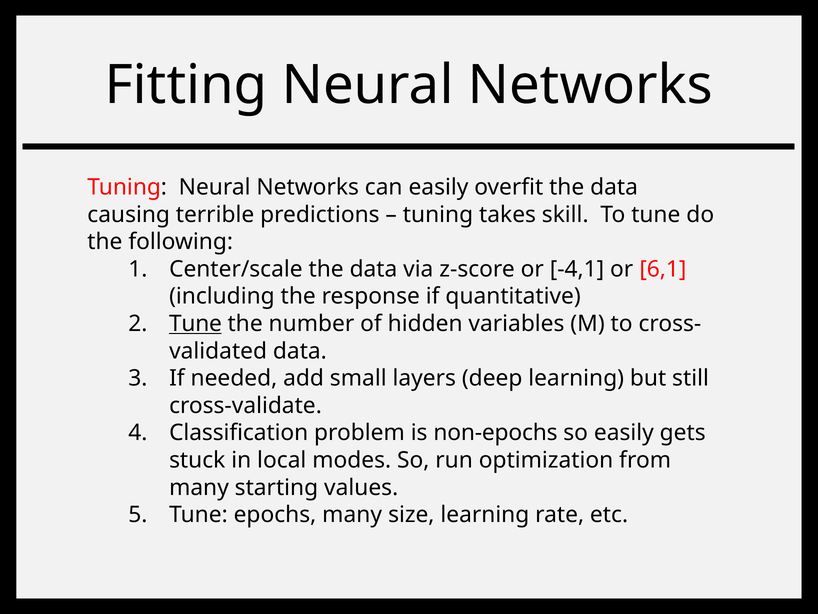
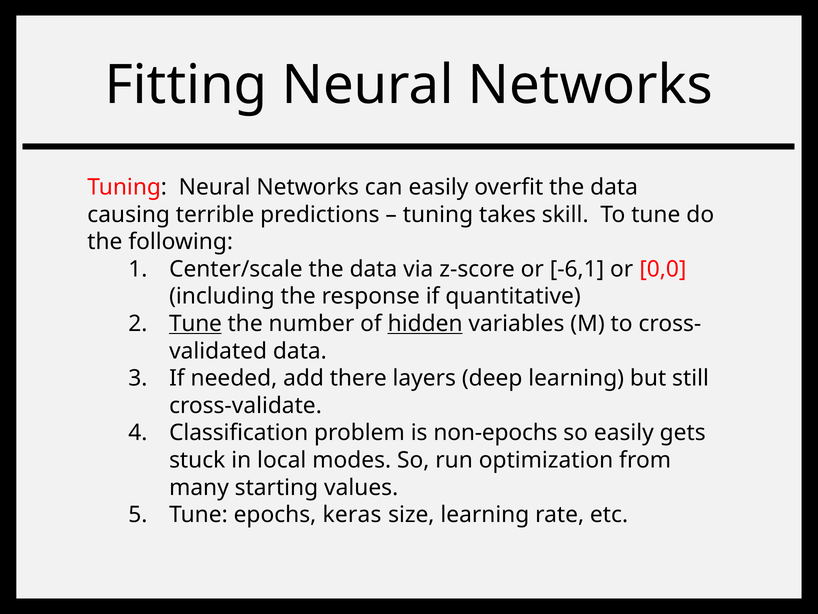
-4,1: -4,1 -> -6,1
6,1: 6,1 -> 0,0
hidden underline: none -> present
small: small -> there
epochs many: many -> keras
